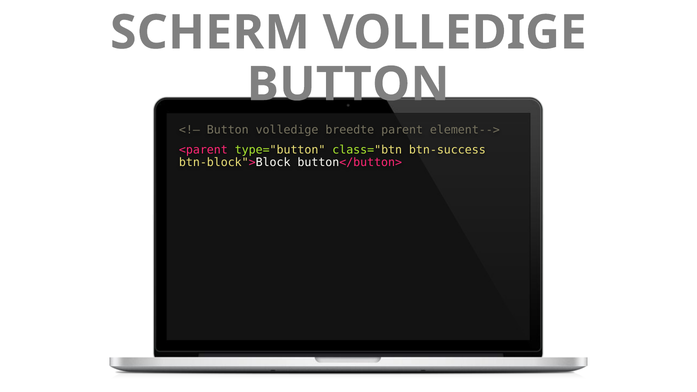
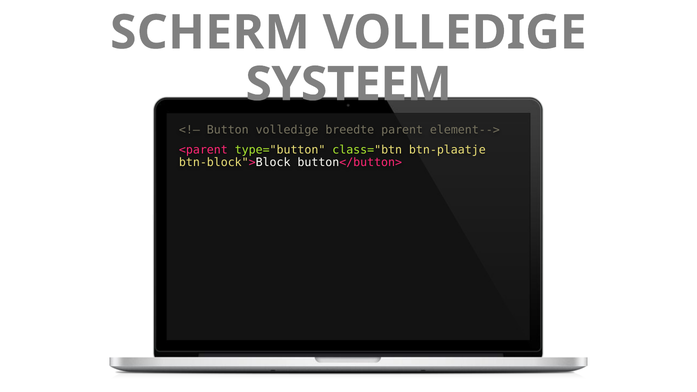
BUTTON at (348, 84): BUTTON -> SYSTEEM
btn-success: btn-success -> btn-plaatje
